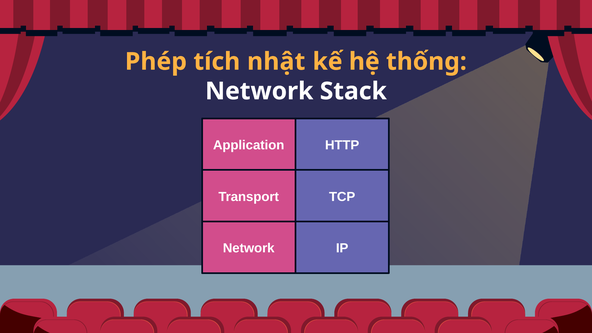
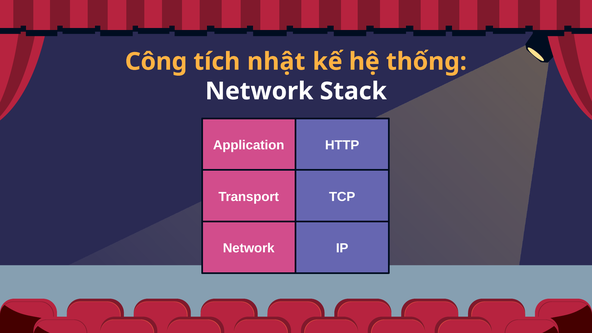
Phép: Phép -> Công
